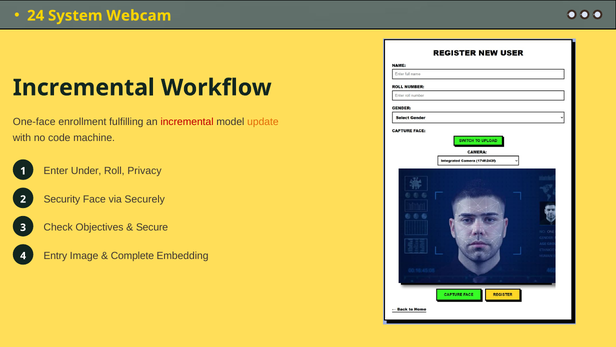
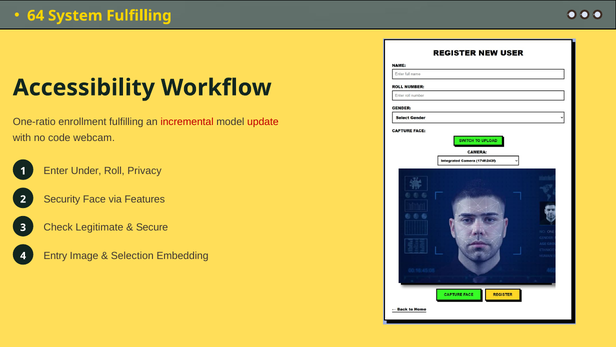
24: 24 -> 64
System Webcam: Webcam -> Fulfilling
Incremental at (84, 88): Incremental -> Accessibility
One-face: One-face -> One-ratio
update colour: orange -> red
machine: machine -> webcam
Securely: Securely -> Features
Objectives: Objectives -> Legitimate
Complete: Complete -> Selection
